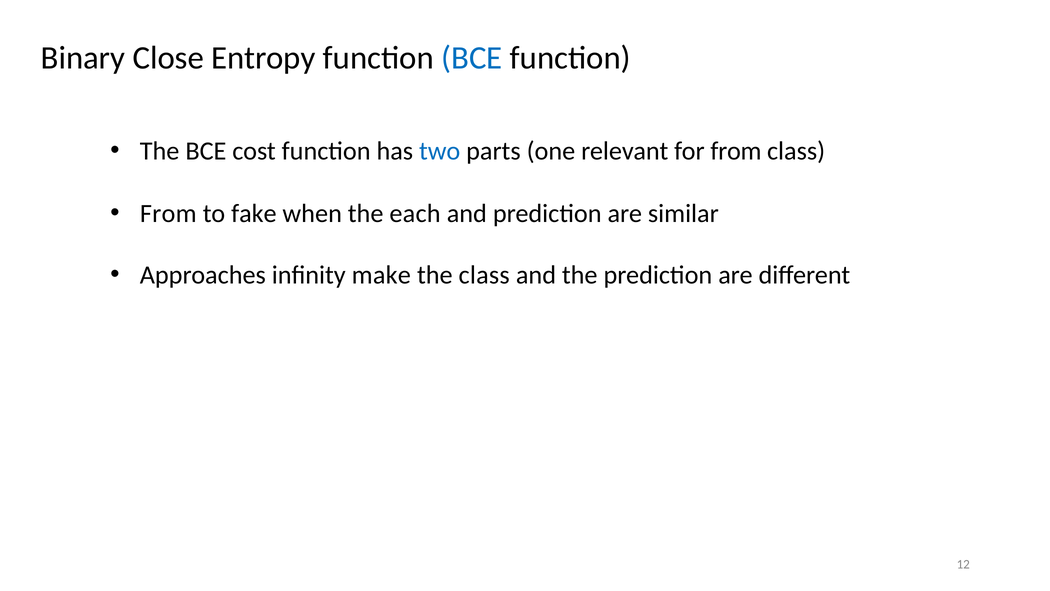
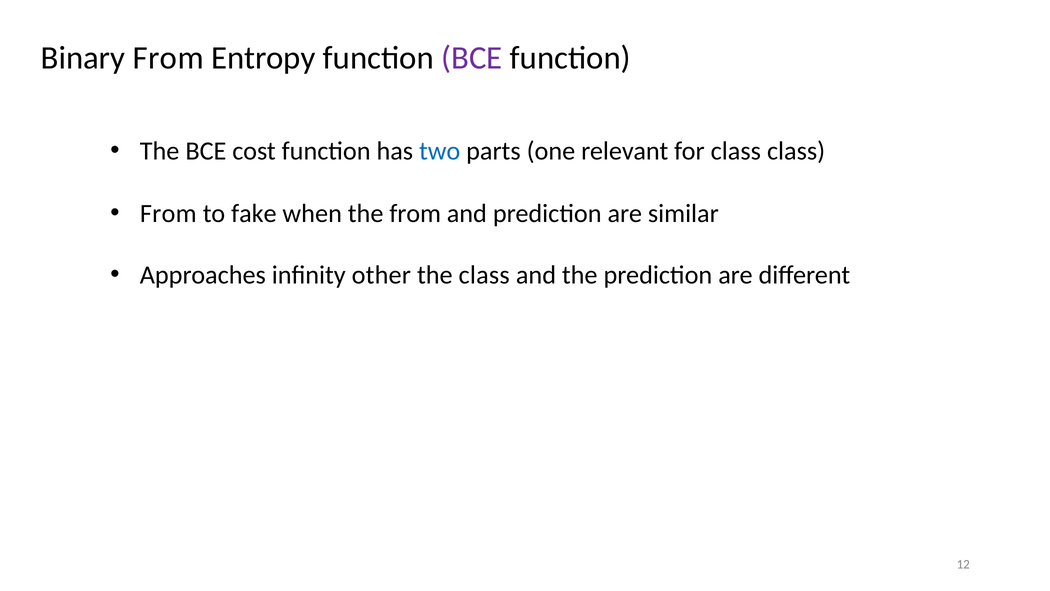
Binary Close: Close -> From
BCE at (472, 58) colour: blue -> purple
for from: from -> class
the each: each -> from
make: make -> other
